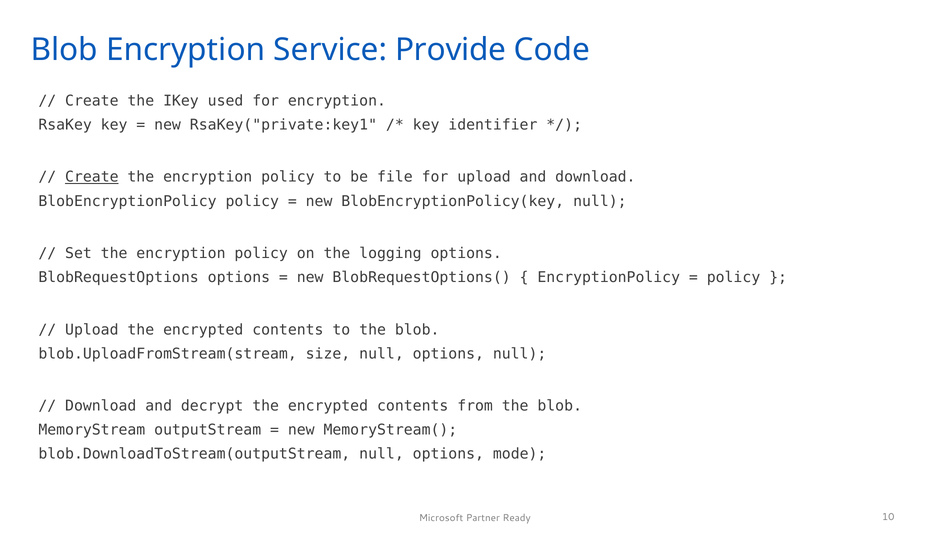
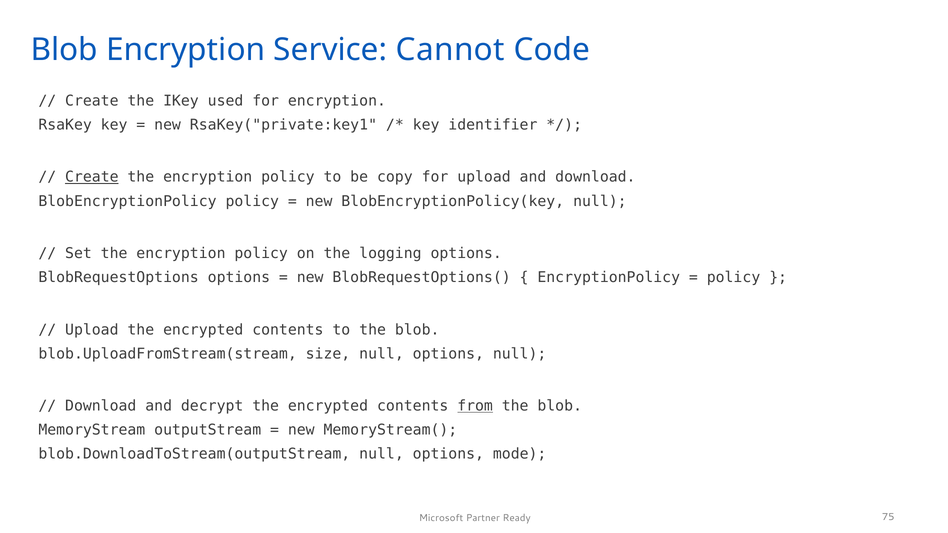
Provide: Provide -> Cannot
file: file -> copy
from underline: none -> present
10: 10 -> 75
